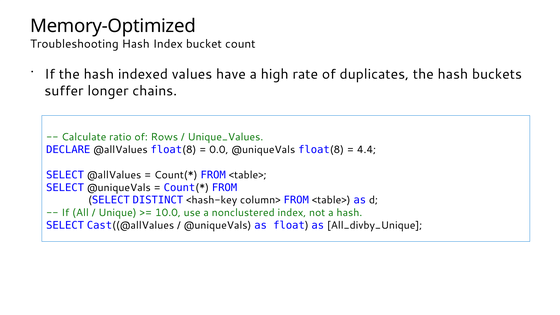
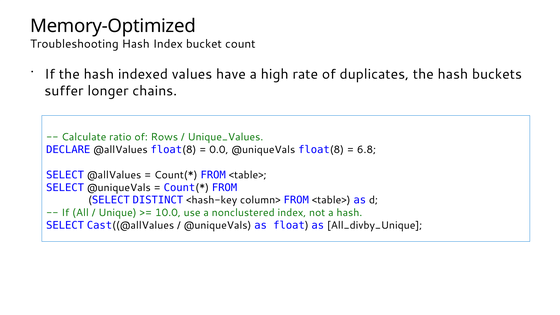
4.4: 4.4 -> 6.8
